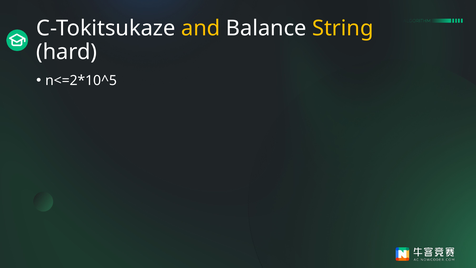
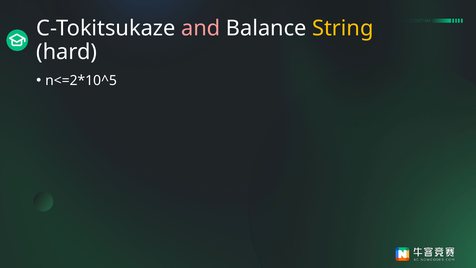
and colour: yellow -> pink
